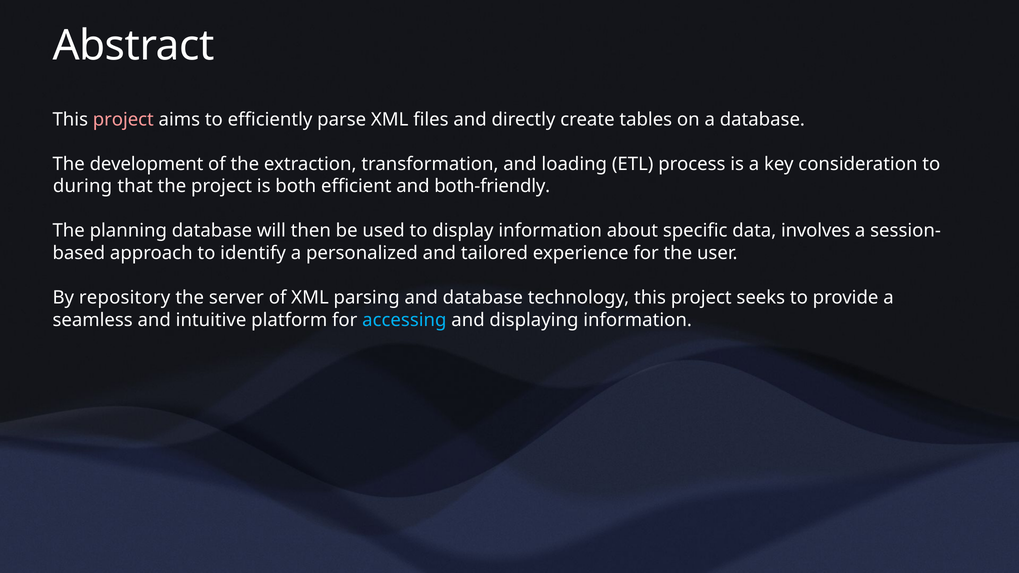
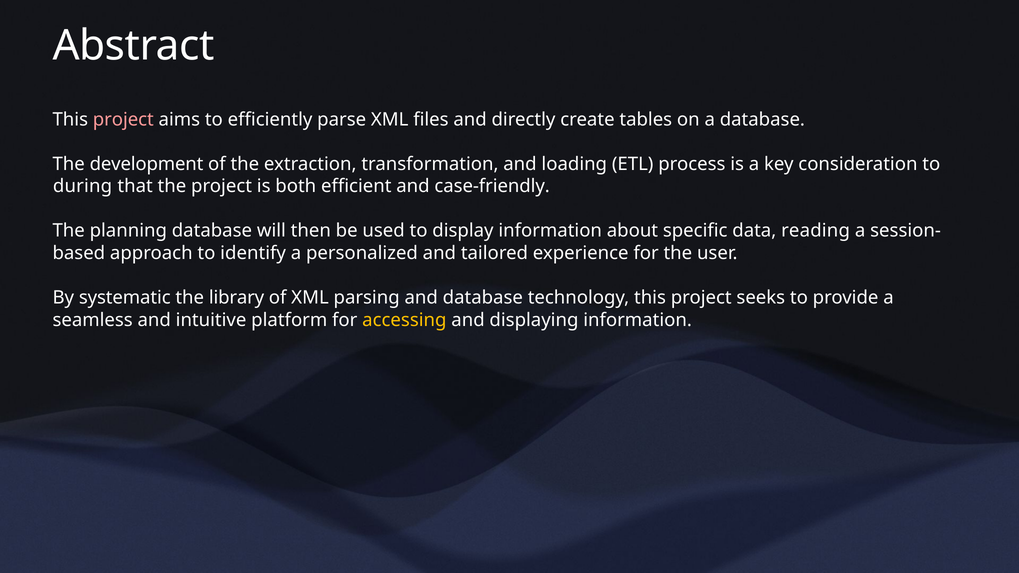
both-friendly: both-friendly -> case-friendly
involves: involves -> reading
repository: repository -> systematic
server: server -> library
accessing colour: light blue -> yellow
